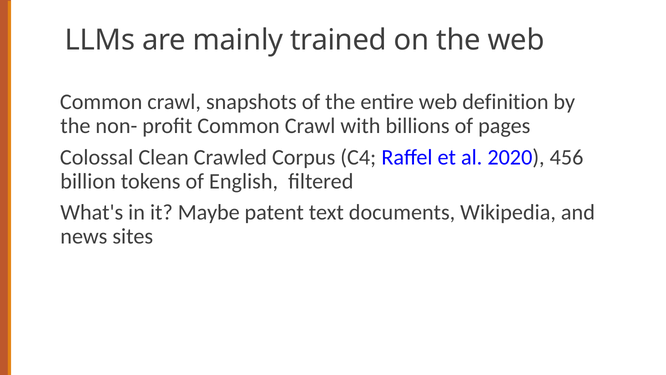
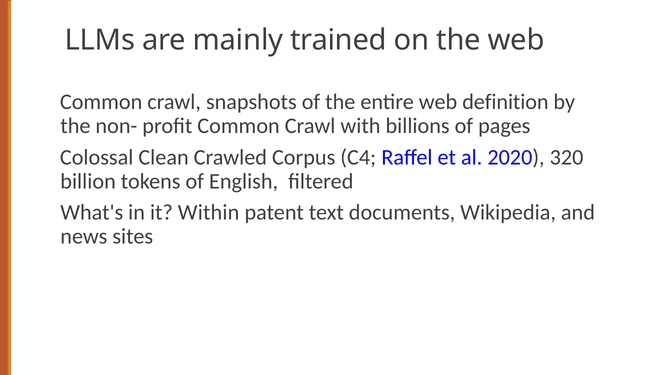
456: 456 -> 320
Maybe: Maybe -> Within
